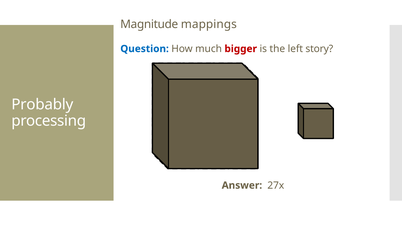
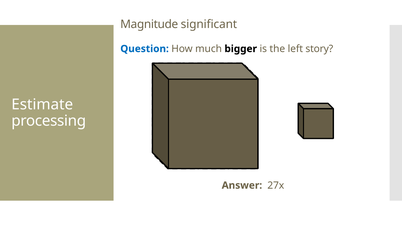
mappings: mappings -> significant
bigger colour: red -> black
Probably: Probably -> Estimate
